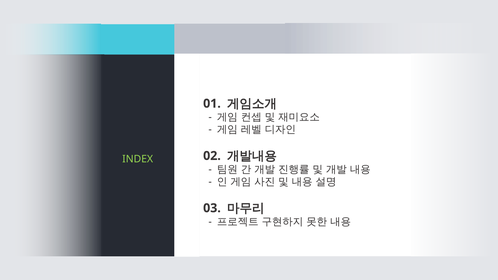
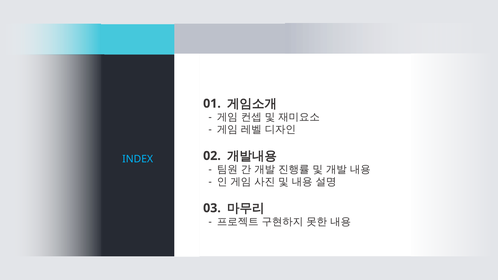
INDEX colour: light green -> light blue
